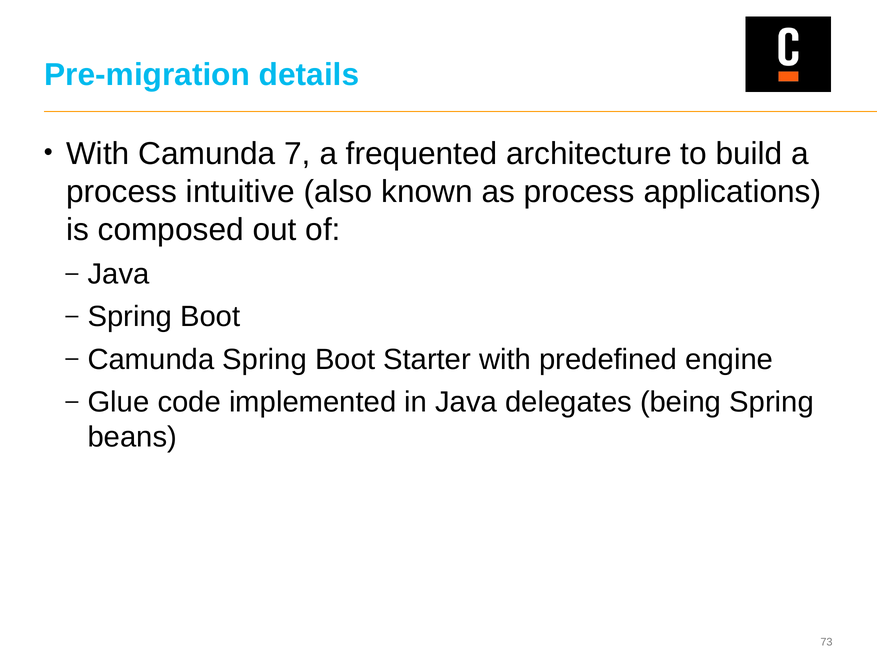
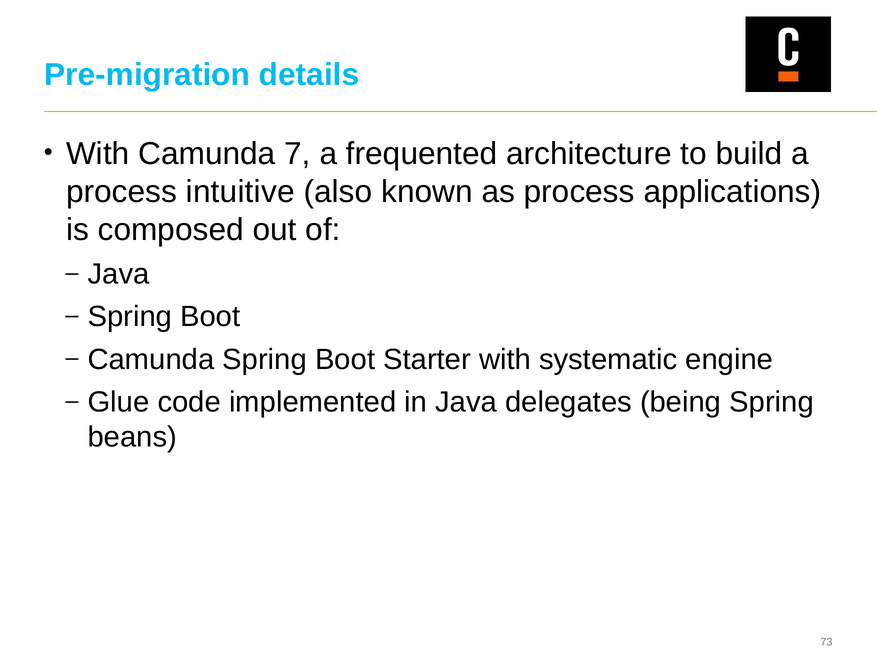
predefined: predefined -> systematic
